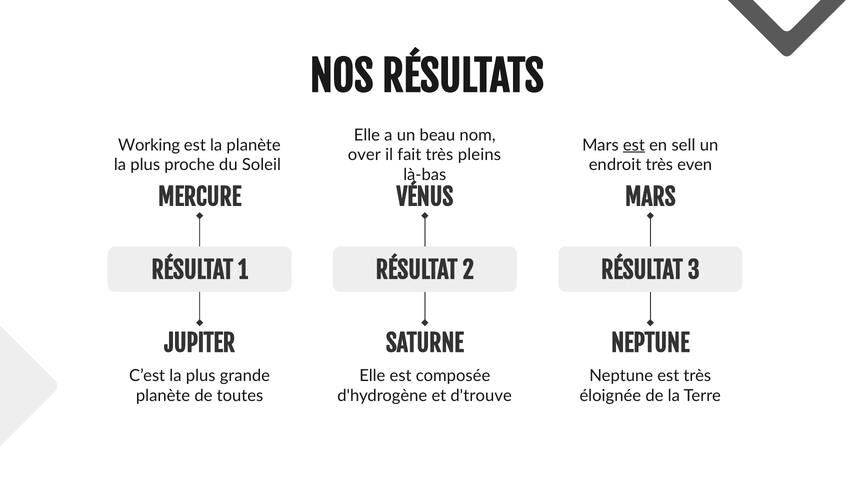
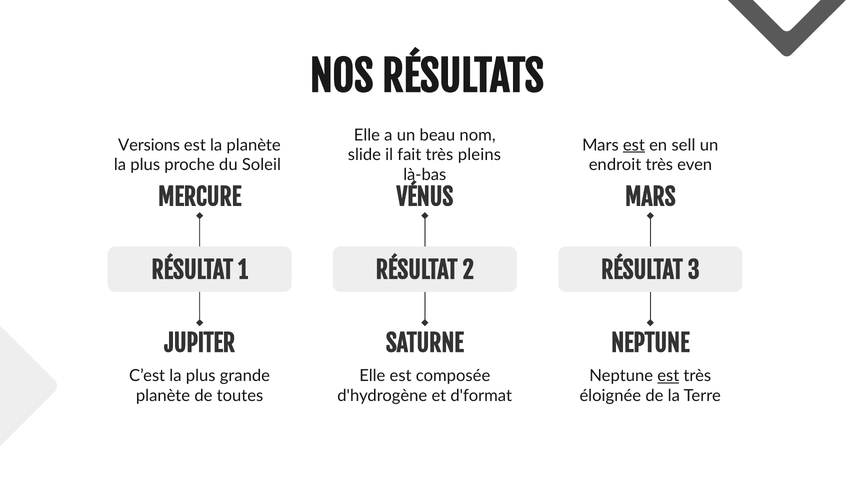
Working: Working -> Versions
over: over -> slide
est at (668, 376) underline: none -> present
d'trouve: d'trouve -> d'format
